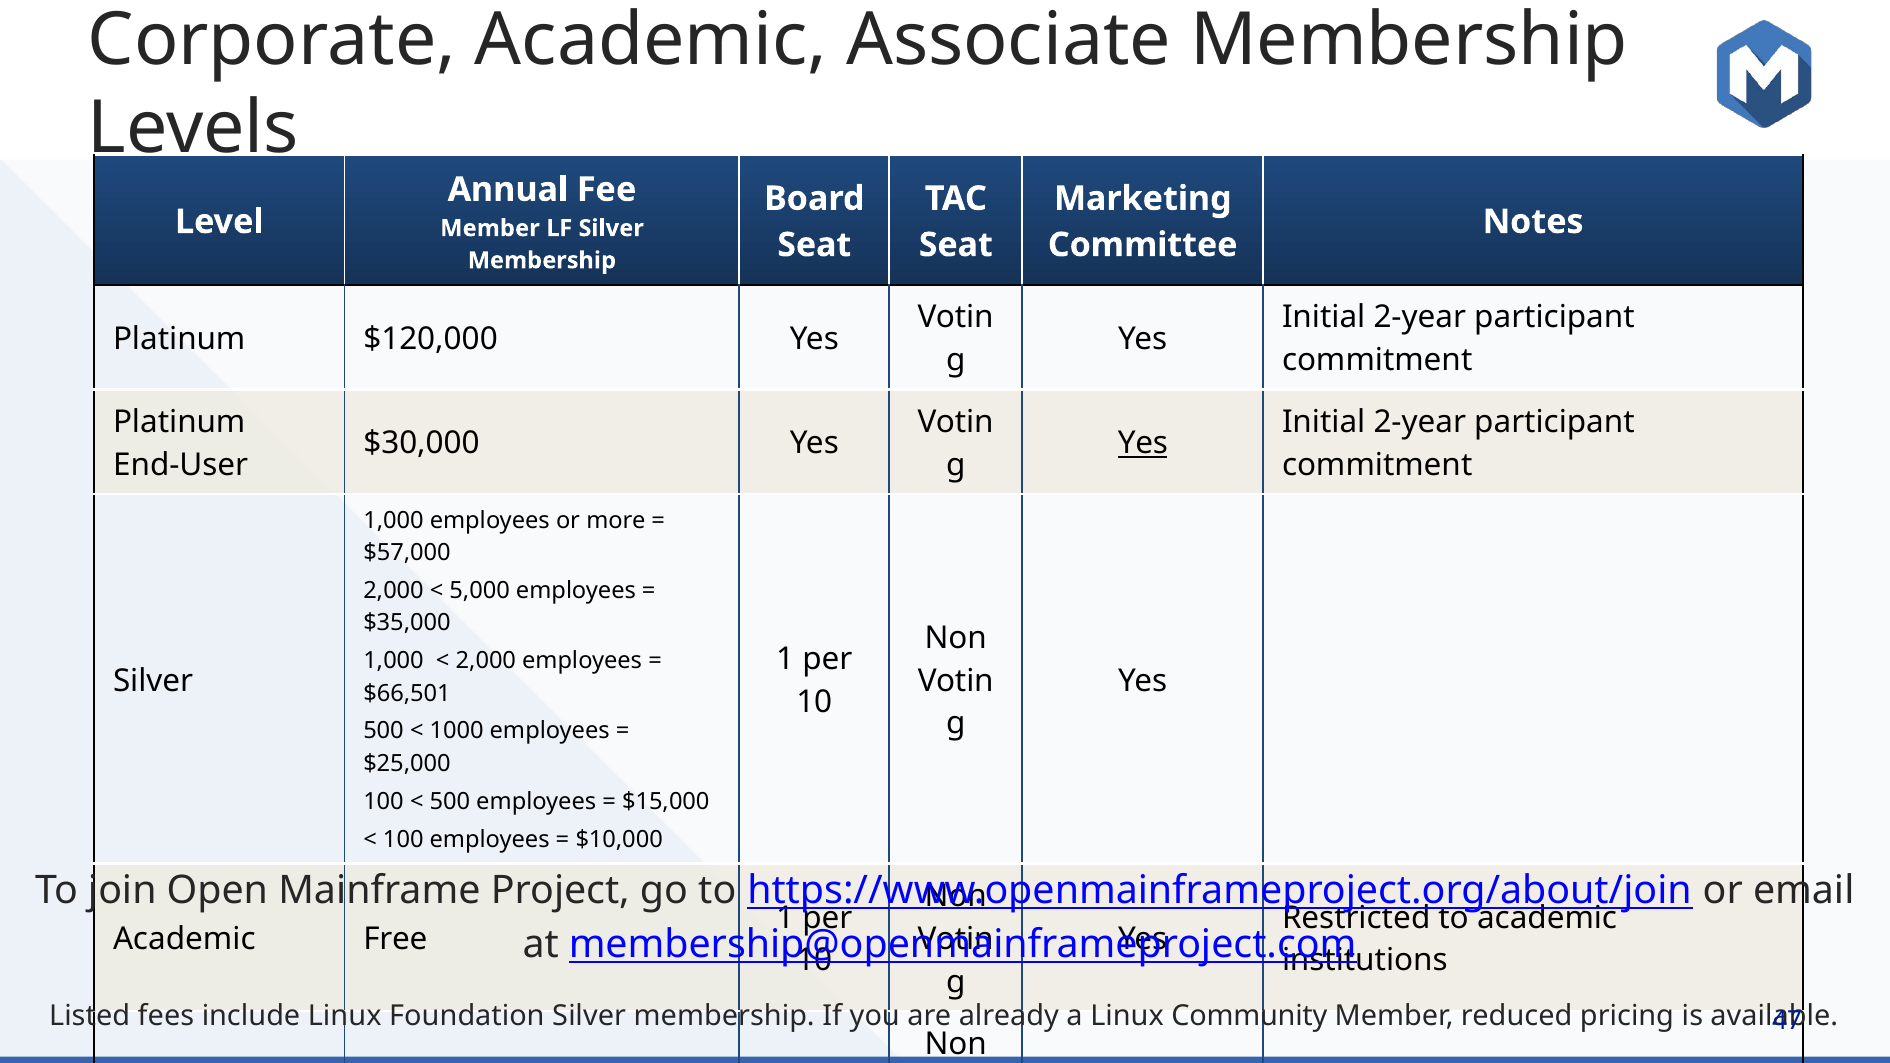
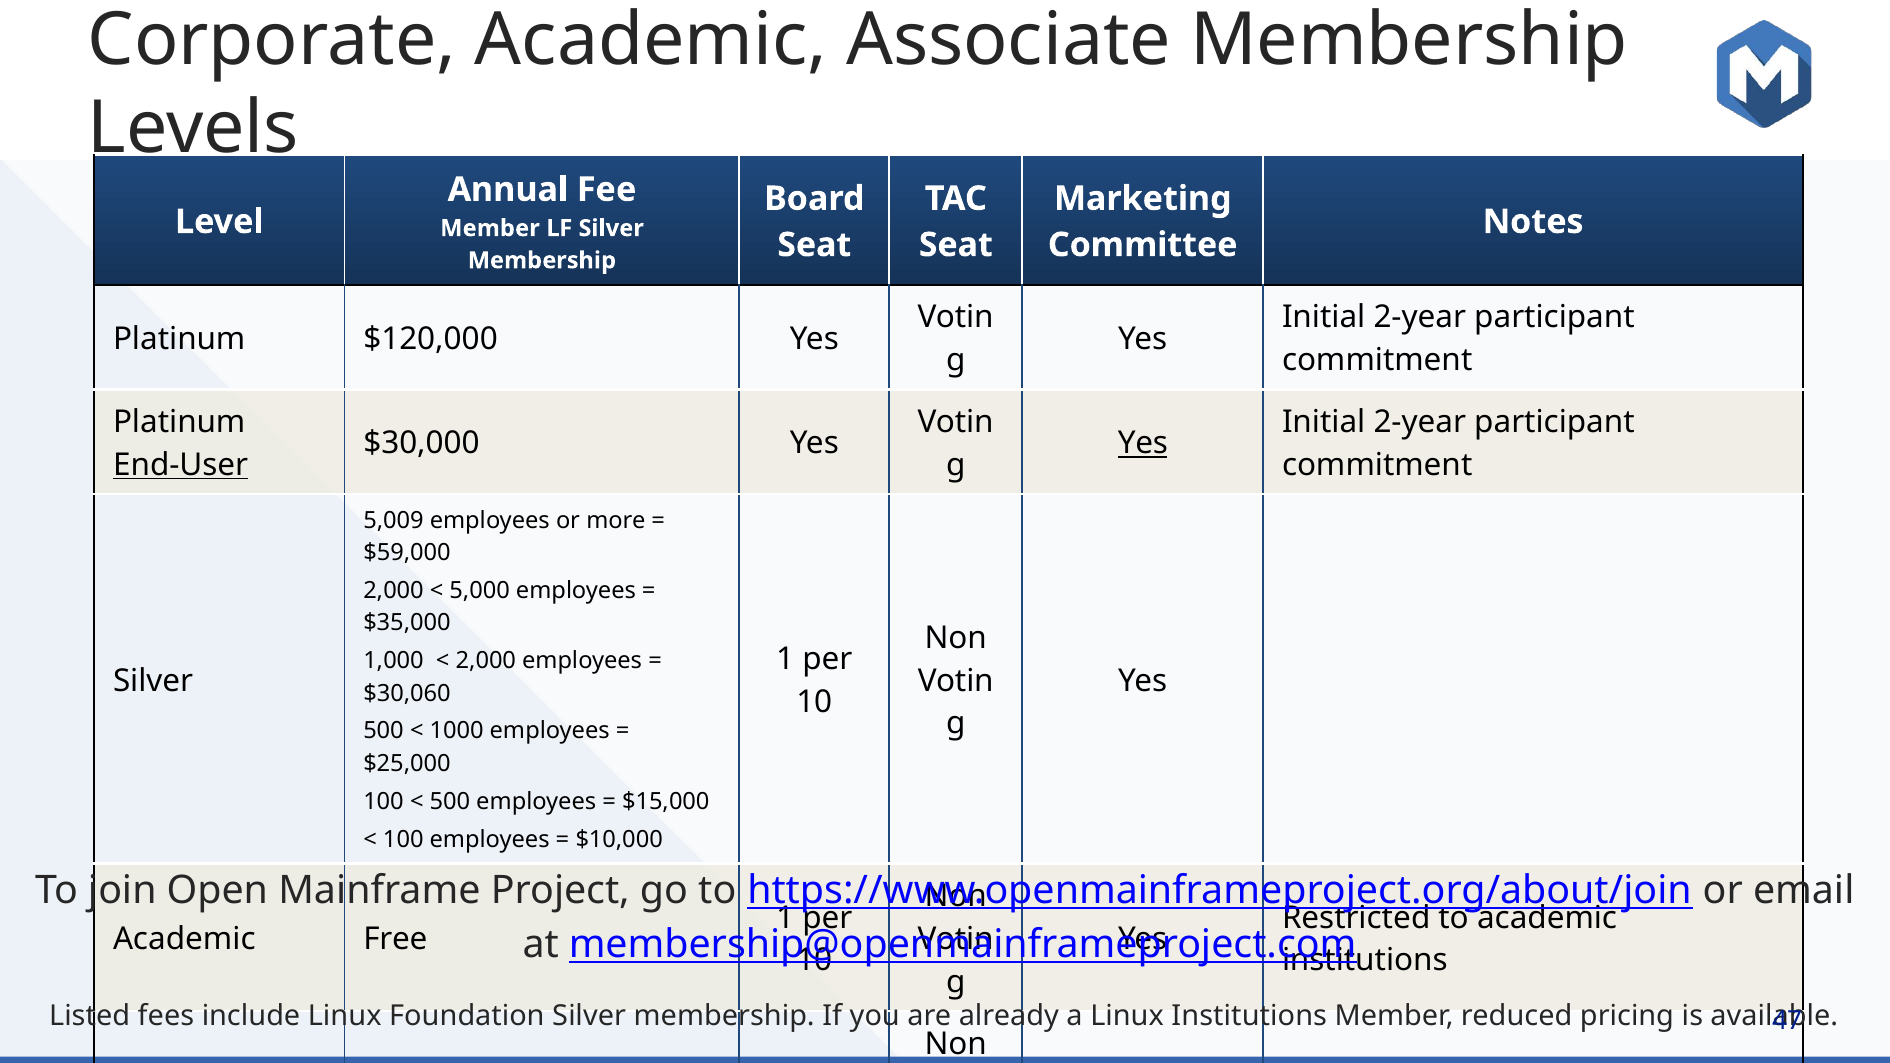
End-User underline: none -> present
1,000 at (394, 521): 1,000 -> 5,009
$57,000: $57,000 -> $59,000
$66,501: $66,501 -> $30,060
Linux Community: Community -> Institutions
